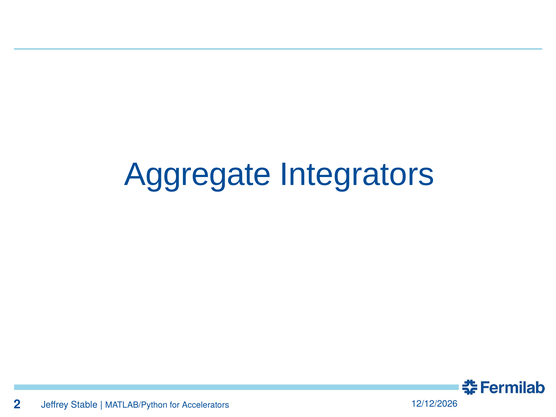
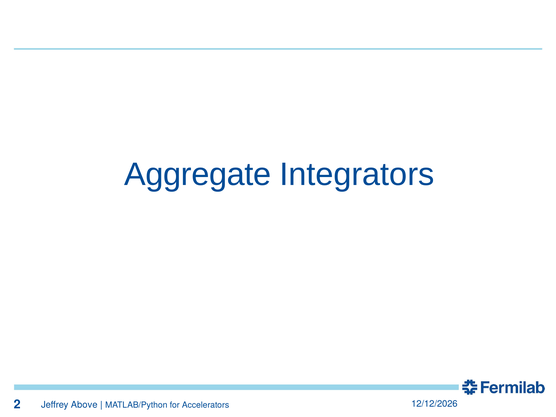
Stable: Stable -> Above
